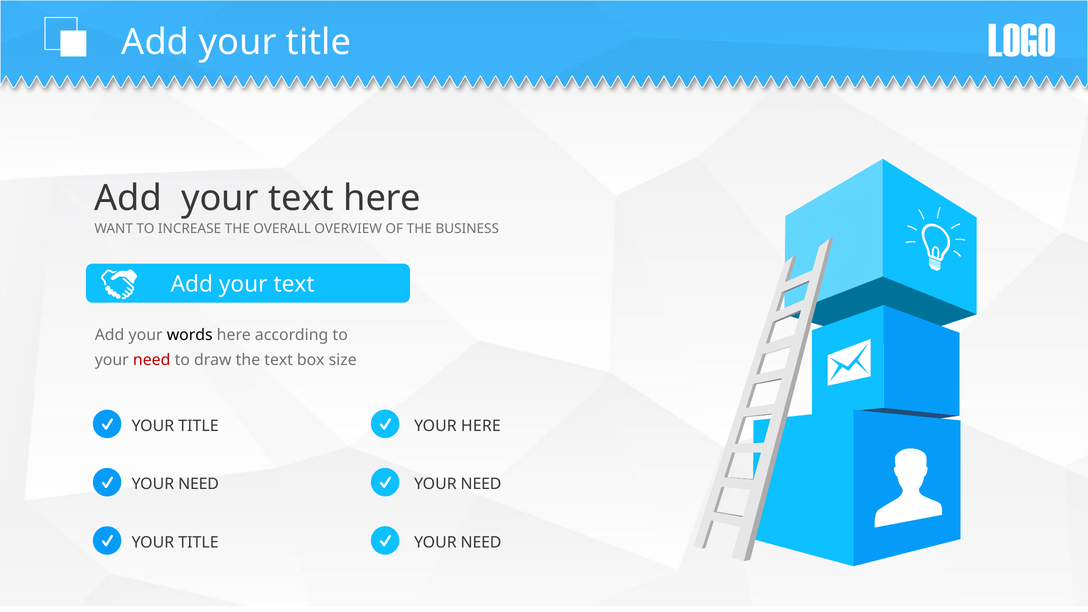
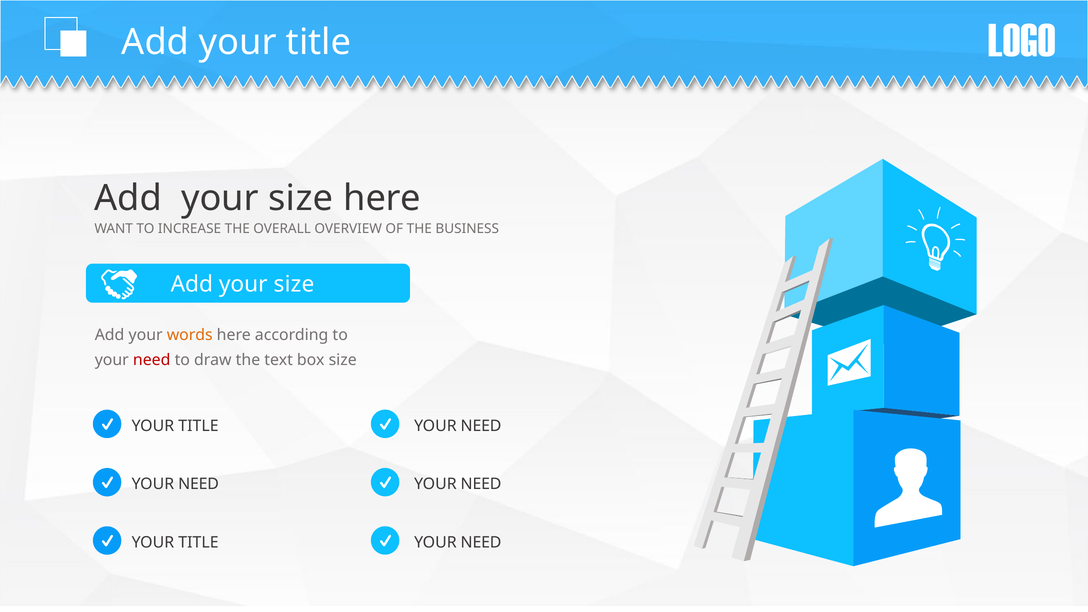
text at (301, 198): text -> size
text at (294, 284): text -> size
words colour: black -> orange
HERE at (481, 426): HERE -> NEED
